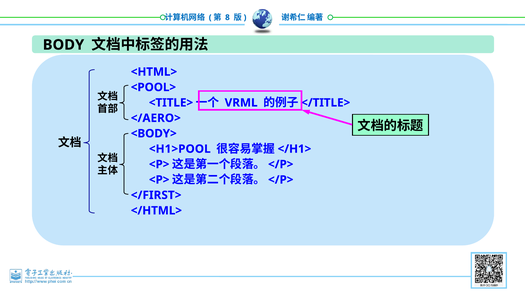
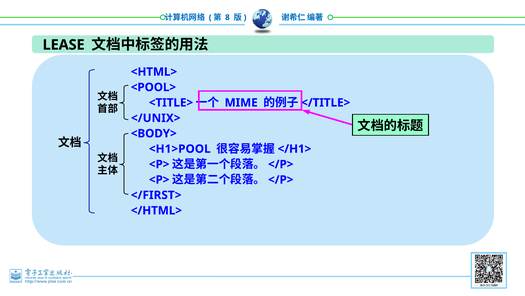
BODY: BODY -> LEASE
VRML: VRML -> MIME
</AERO>: </AERO> -> </UNIX>
